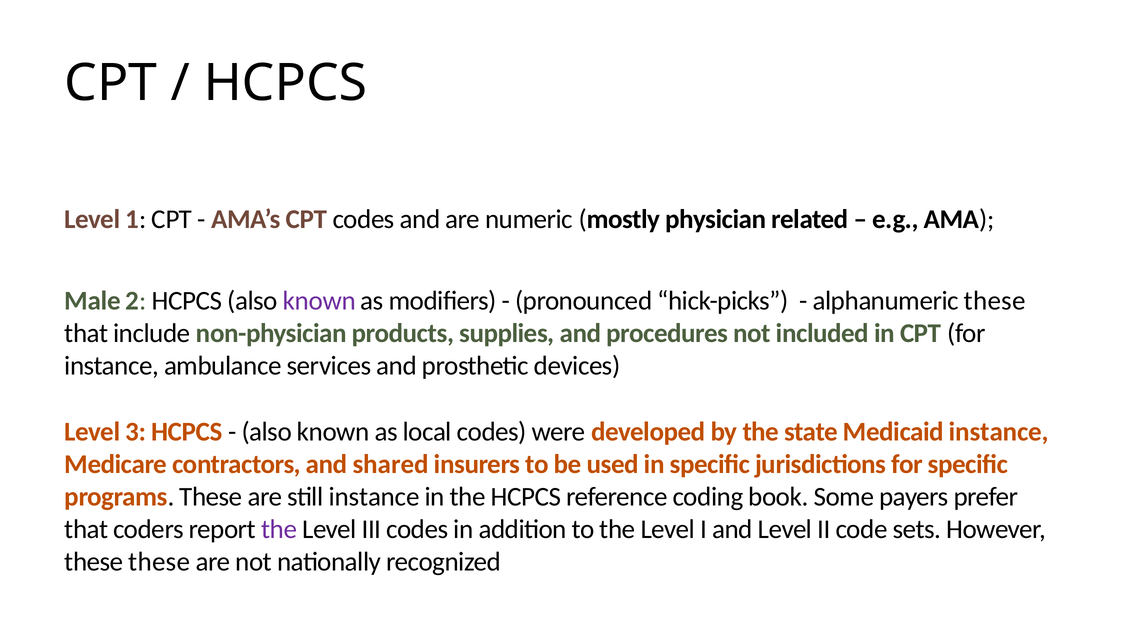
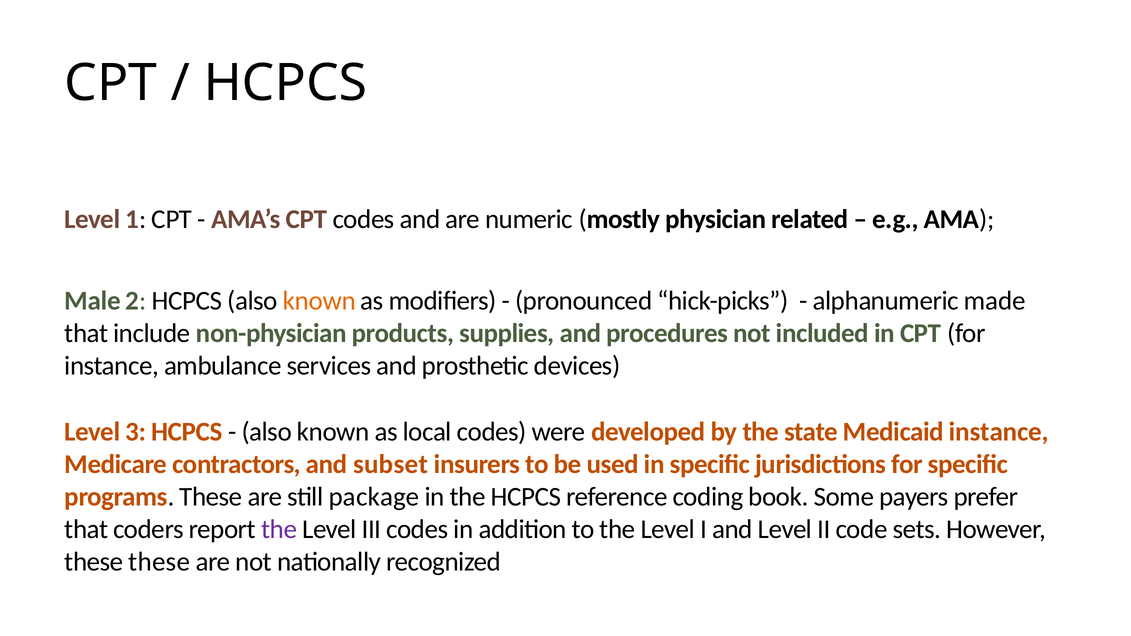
known at (319, 301) colour: purple -> orange
alphanumeric these: these -> made
shared: shared -> subset
still instance: instance -> package
